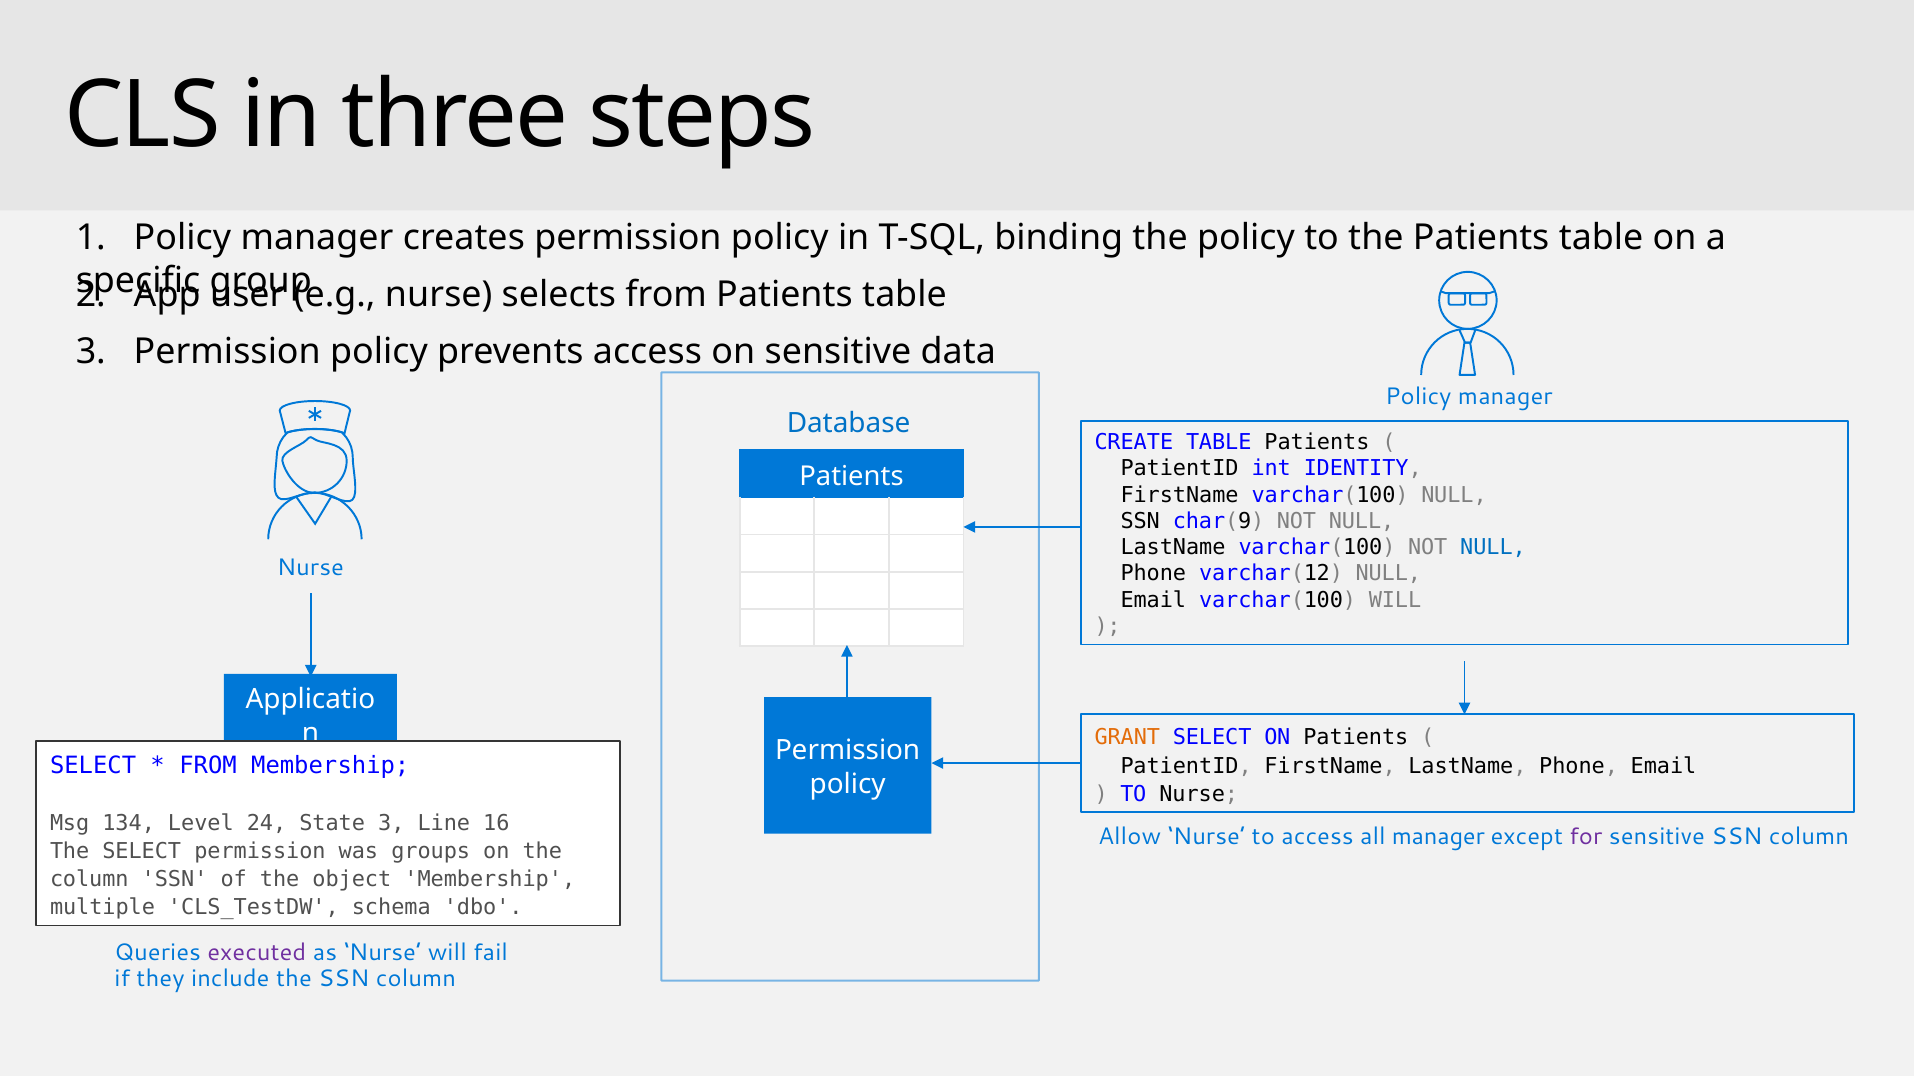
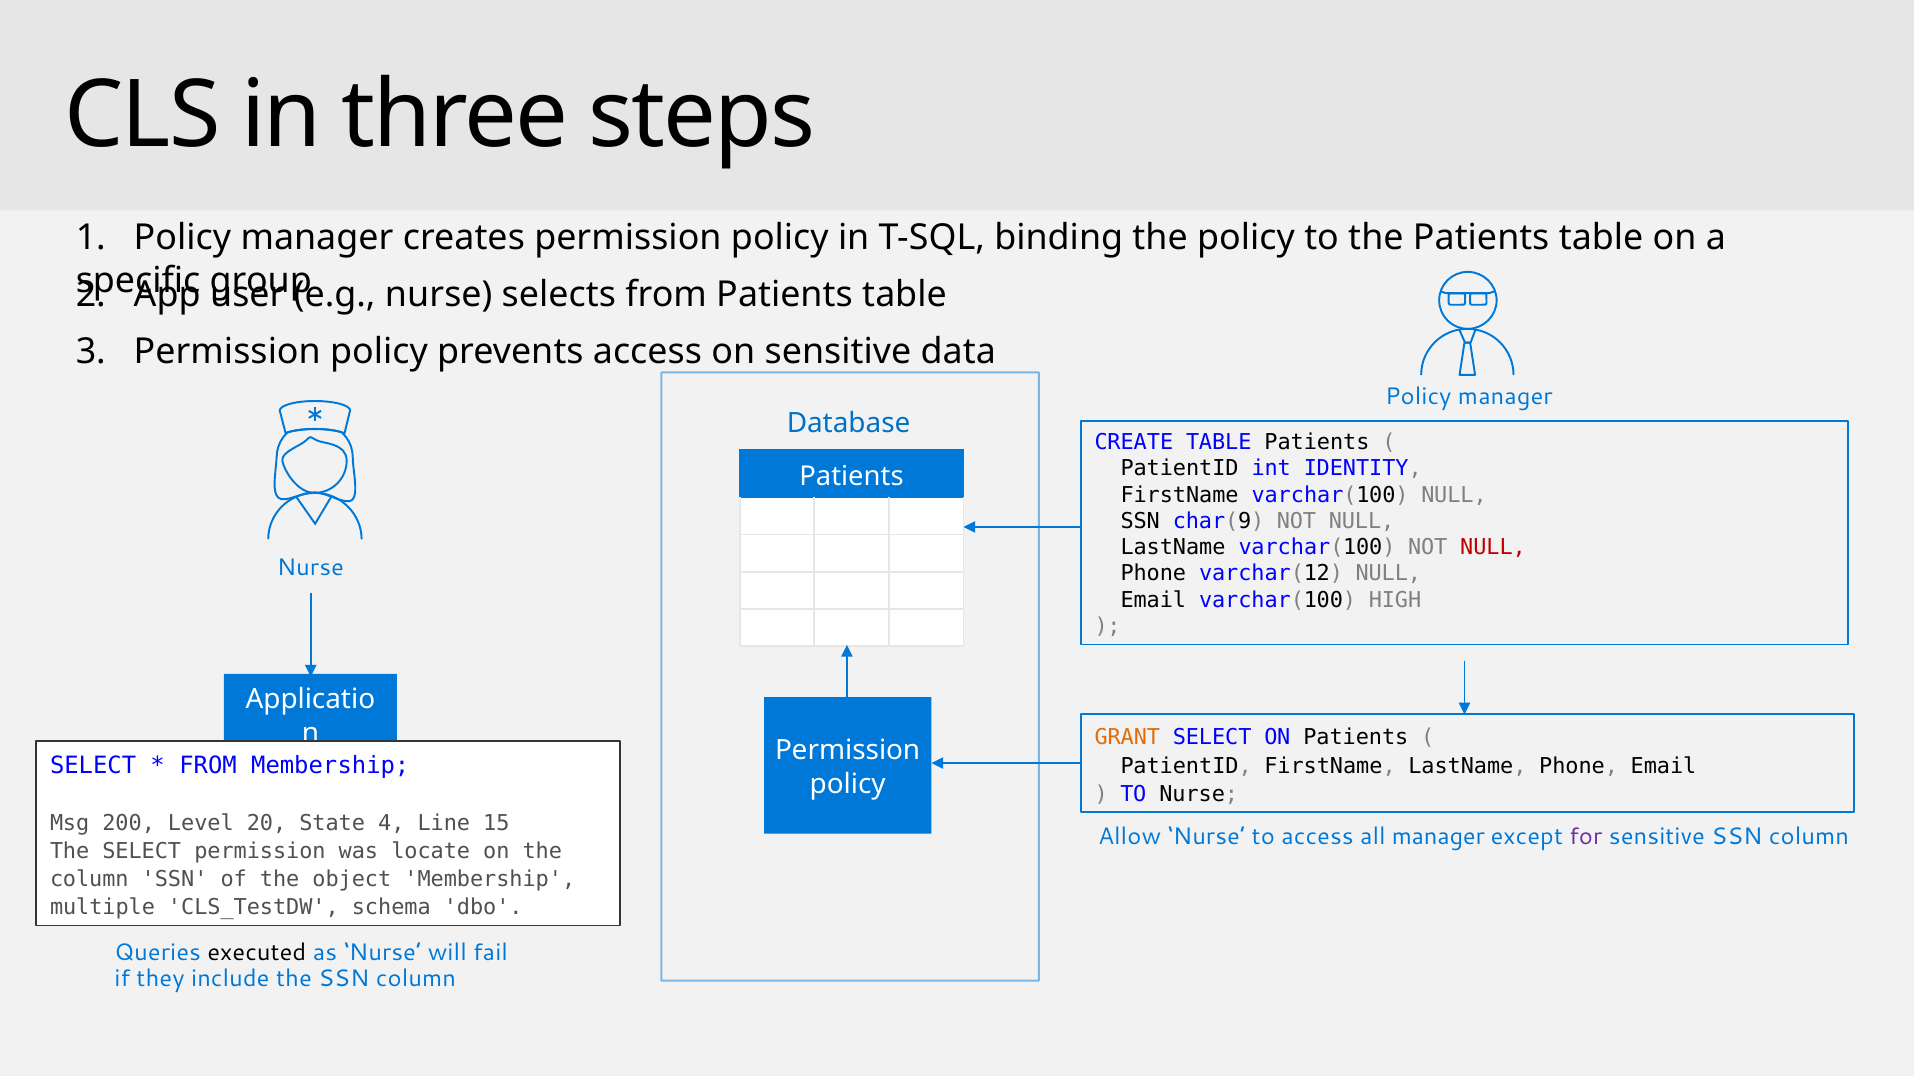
NULL at (1493, 548) colour: blue -> red
varchar(100 WILL: WILL -> HIGH
134: 134 -> 200
24: 24 -> 20
State 3: 3 -> 4
16: 16 -> 15
groups: groups -> locate
executed colour: purple -> black
